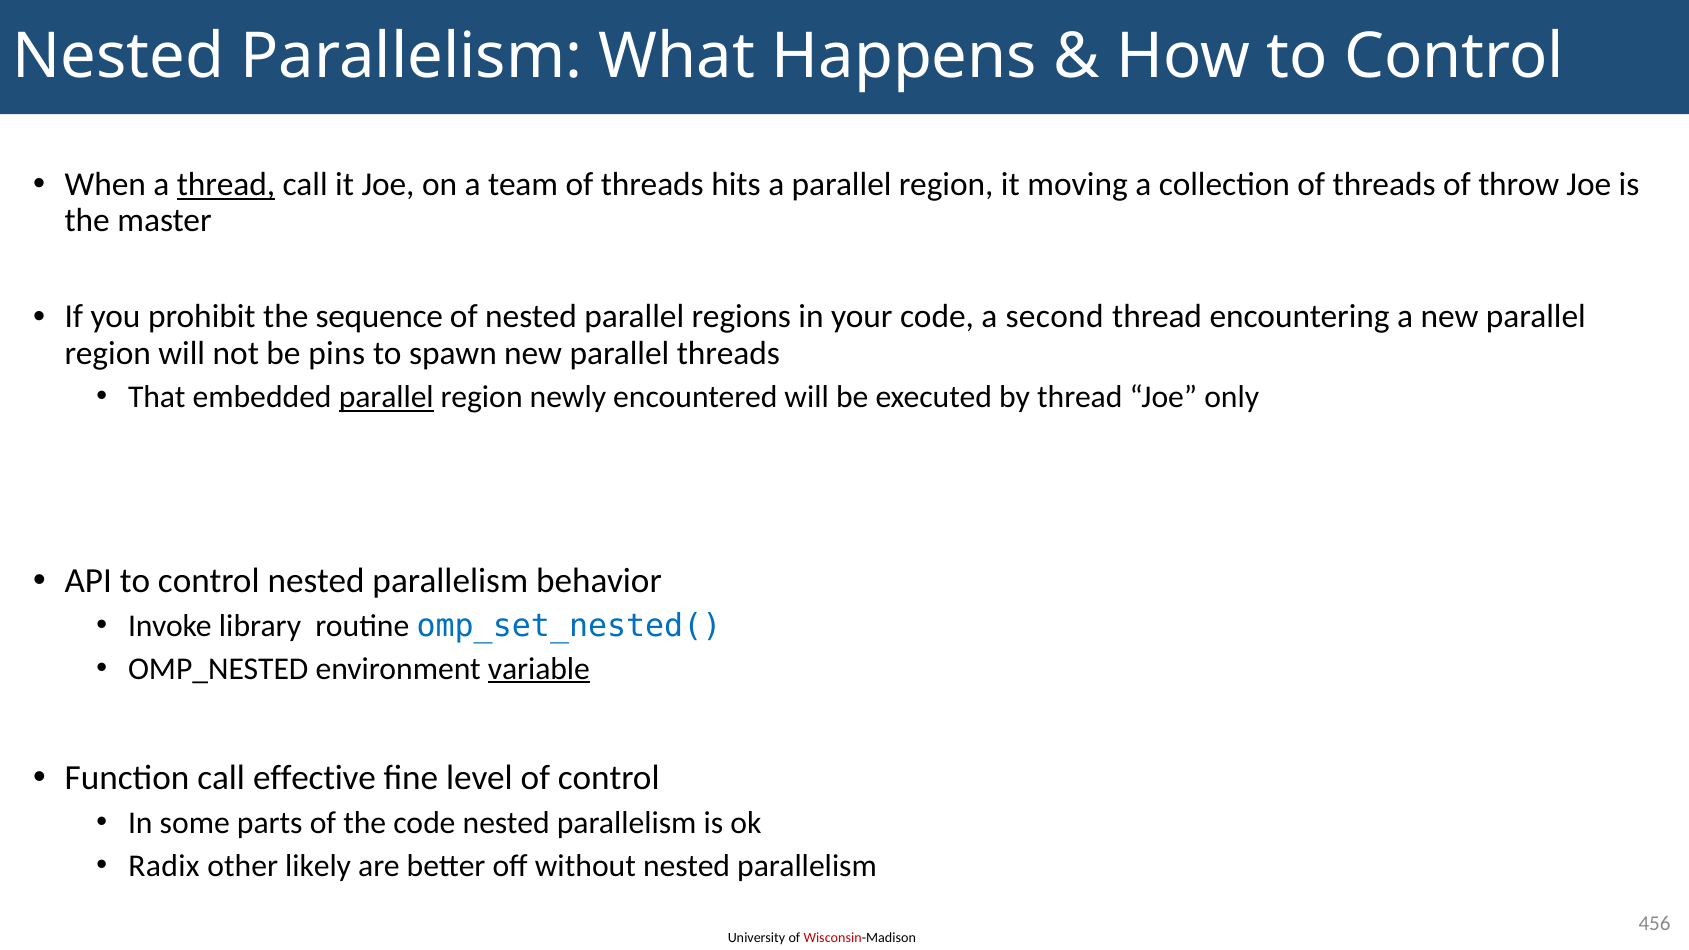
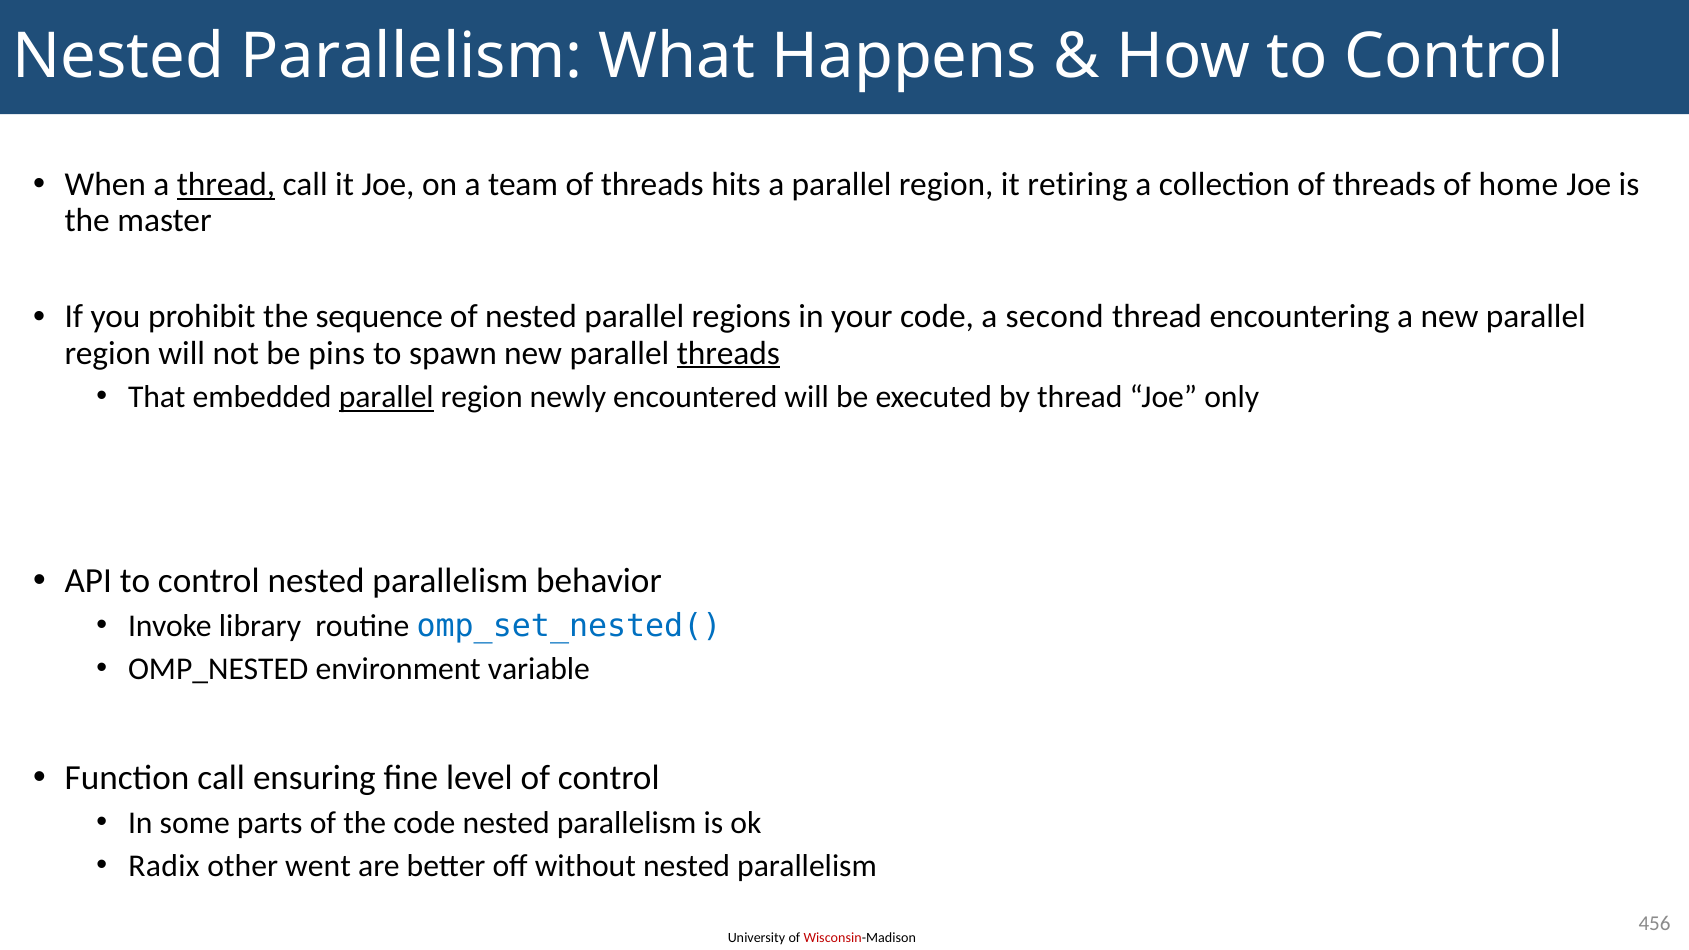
moving: moving -> retiring
throw: throw -> home
threads at (728, 353) underline: none -> present
variable underline: present -> none
effective: effective -> ensuring
likely: likely -> went
